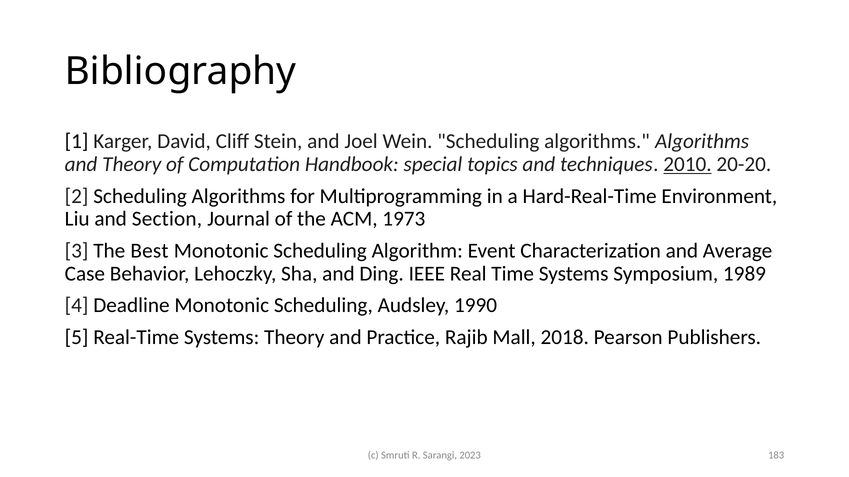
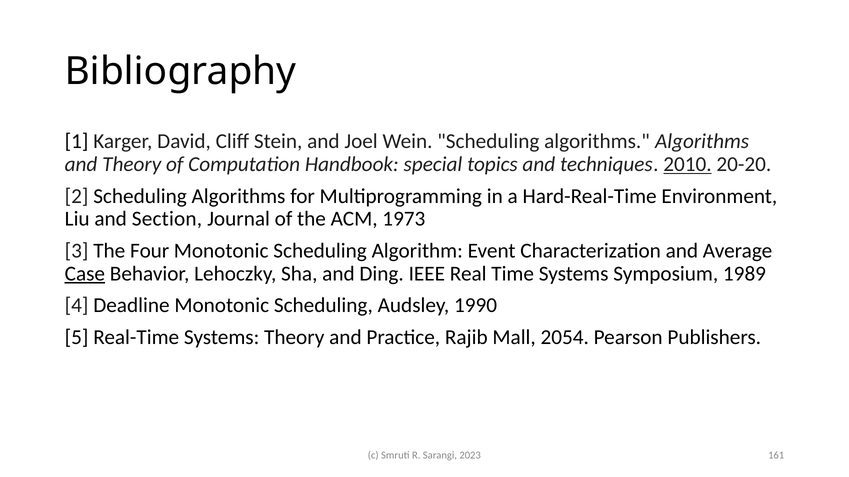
Best: Best -> Four
Case underline: none -> present
2018: 2018 -> 2054
183: 183 -> 161
